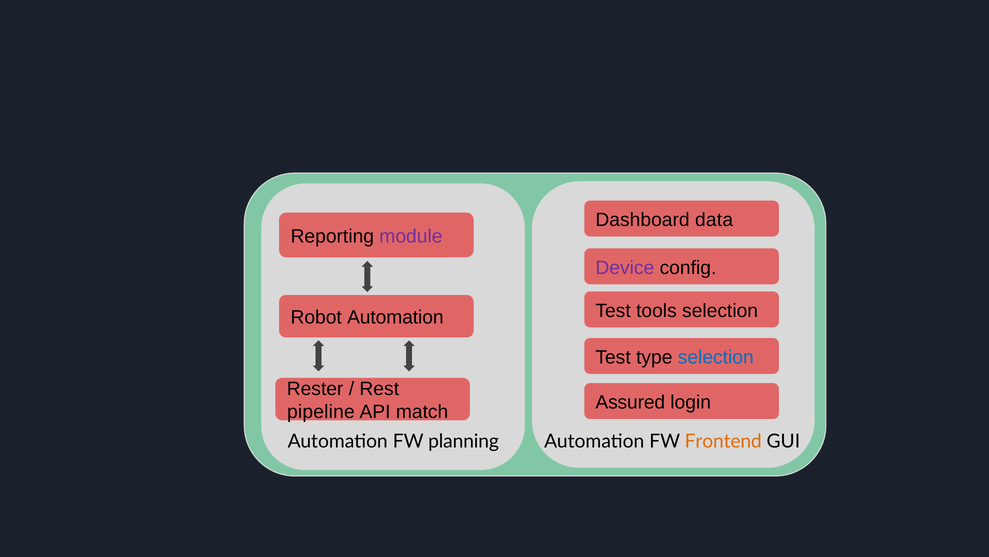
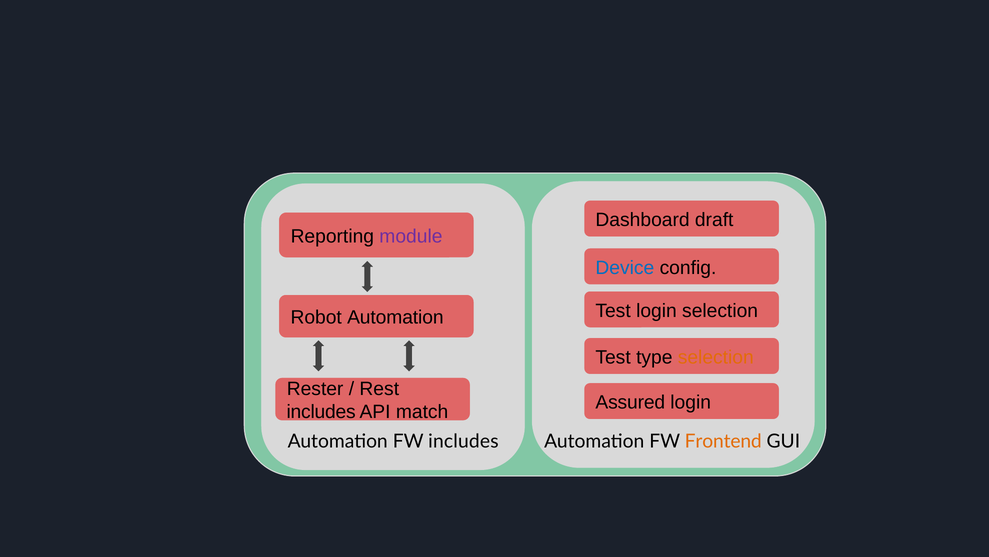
data: data -> draft
Device colour: purple -> blue
Test tools: tools -> login
selection at (716, 357) colour: blue -> orange
pipeline at (321, 411): pipeline -> includes
FW planning: planning -> includes
